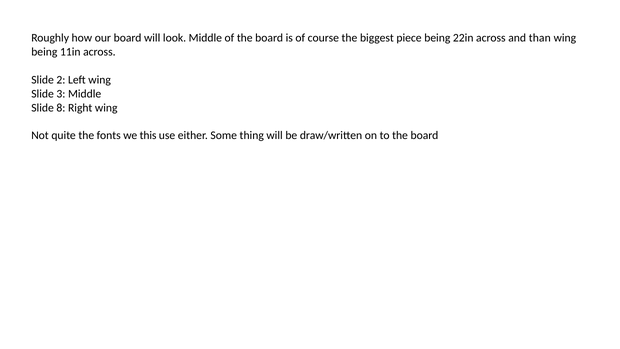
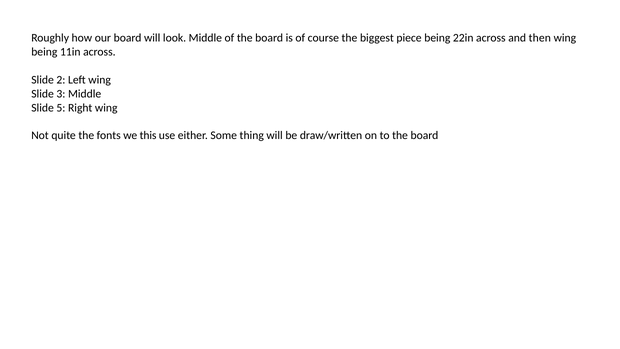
than: than -> then
8: 8 -> 5
